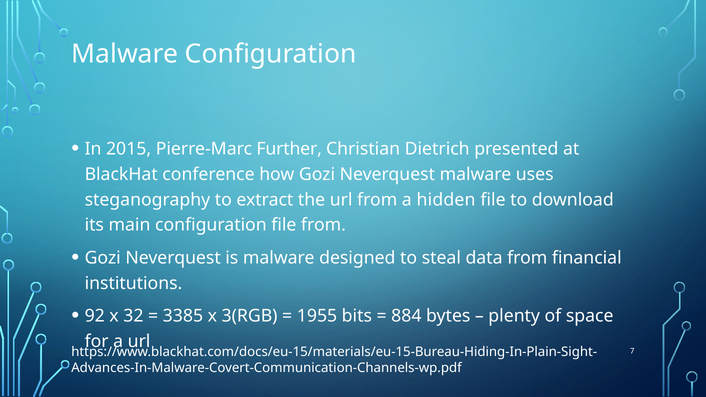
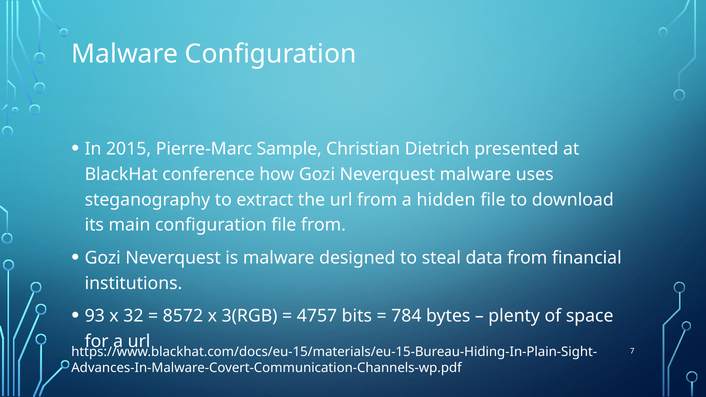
Further: Further -> Sample
92: 92 -> 93
3385: 3385 -> 8572
1955: 1955 -> 4757
884: 884 -> 784
